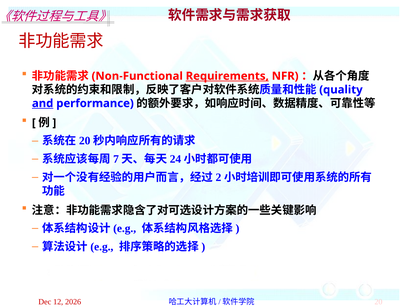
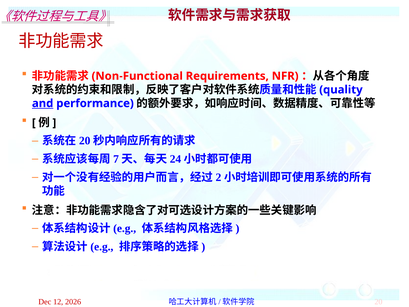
Requirements underline: present -> none
